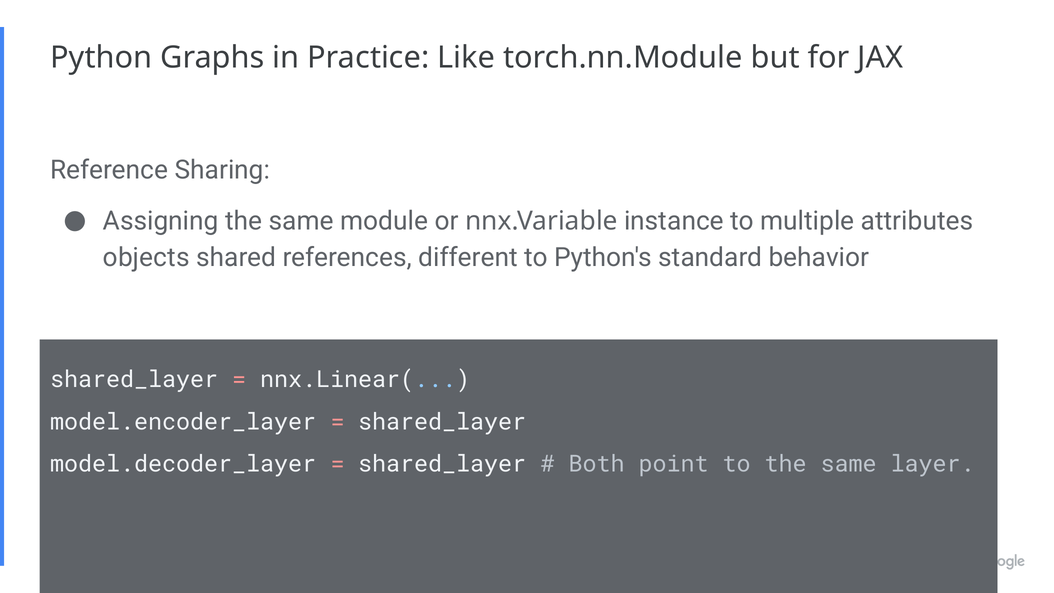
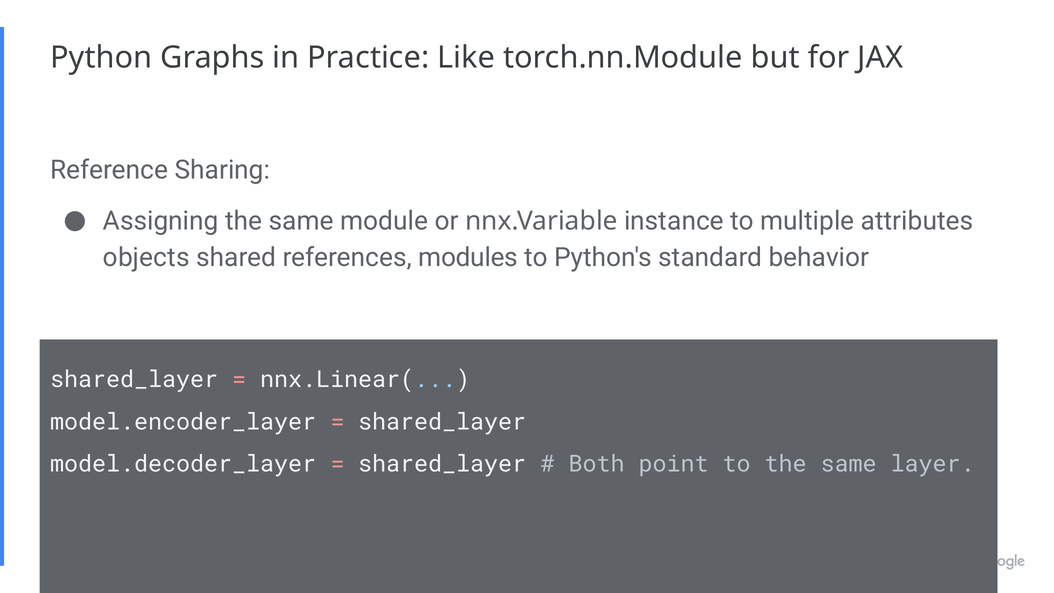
different: different -> modules
